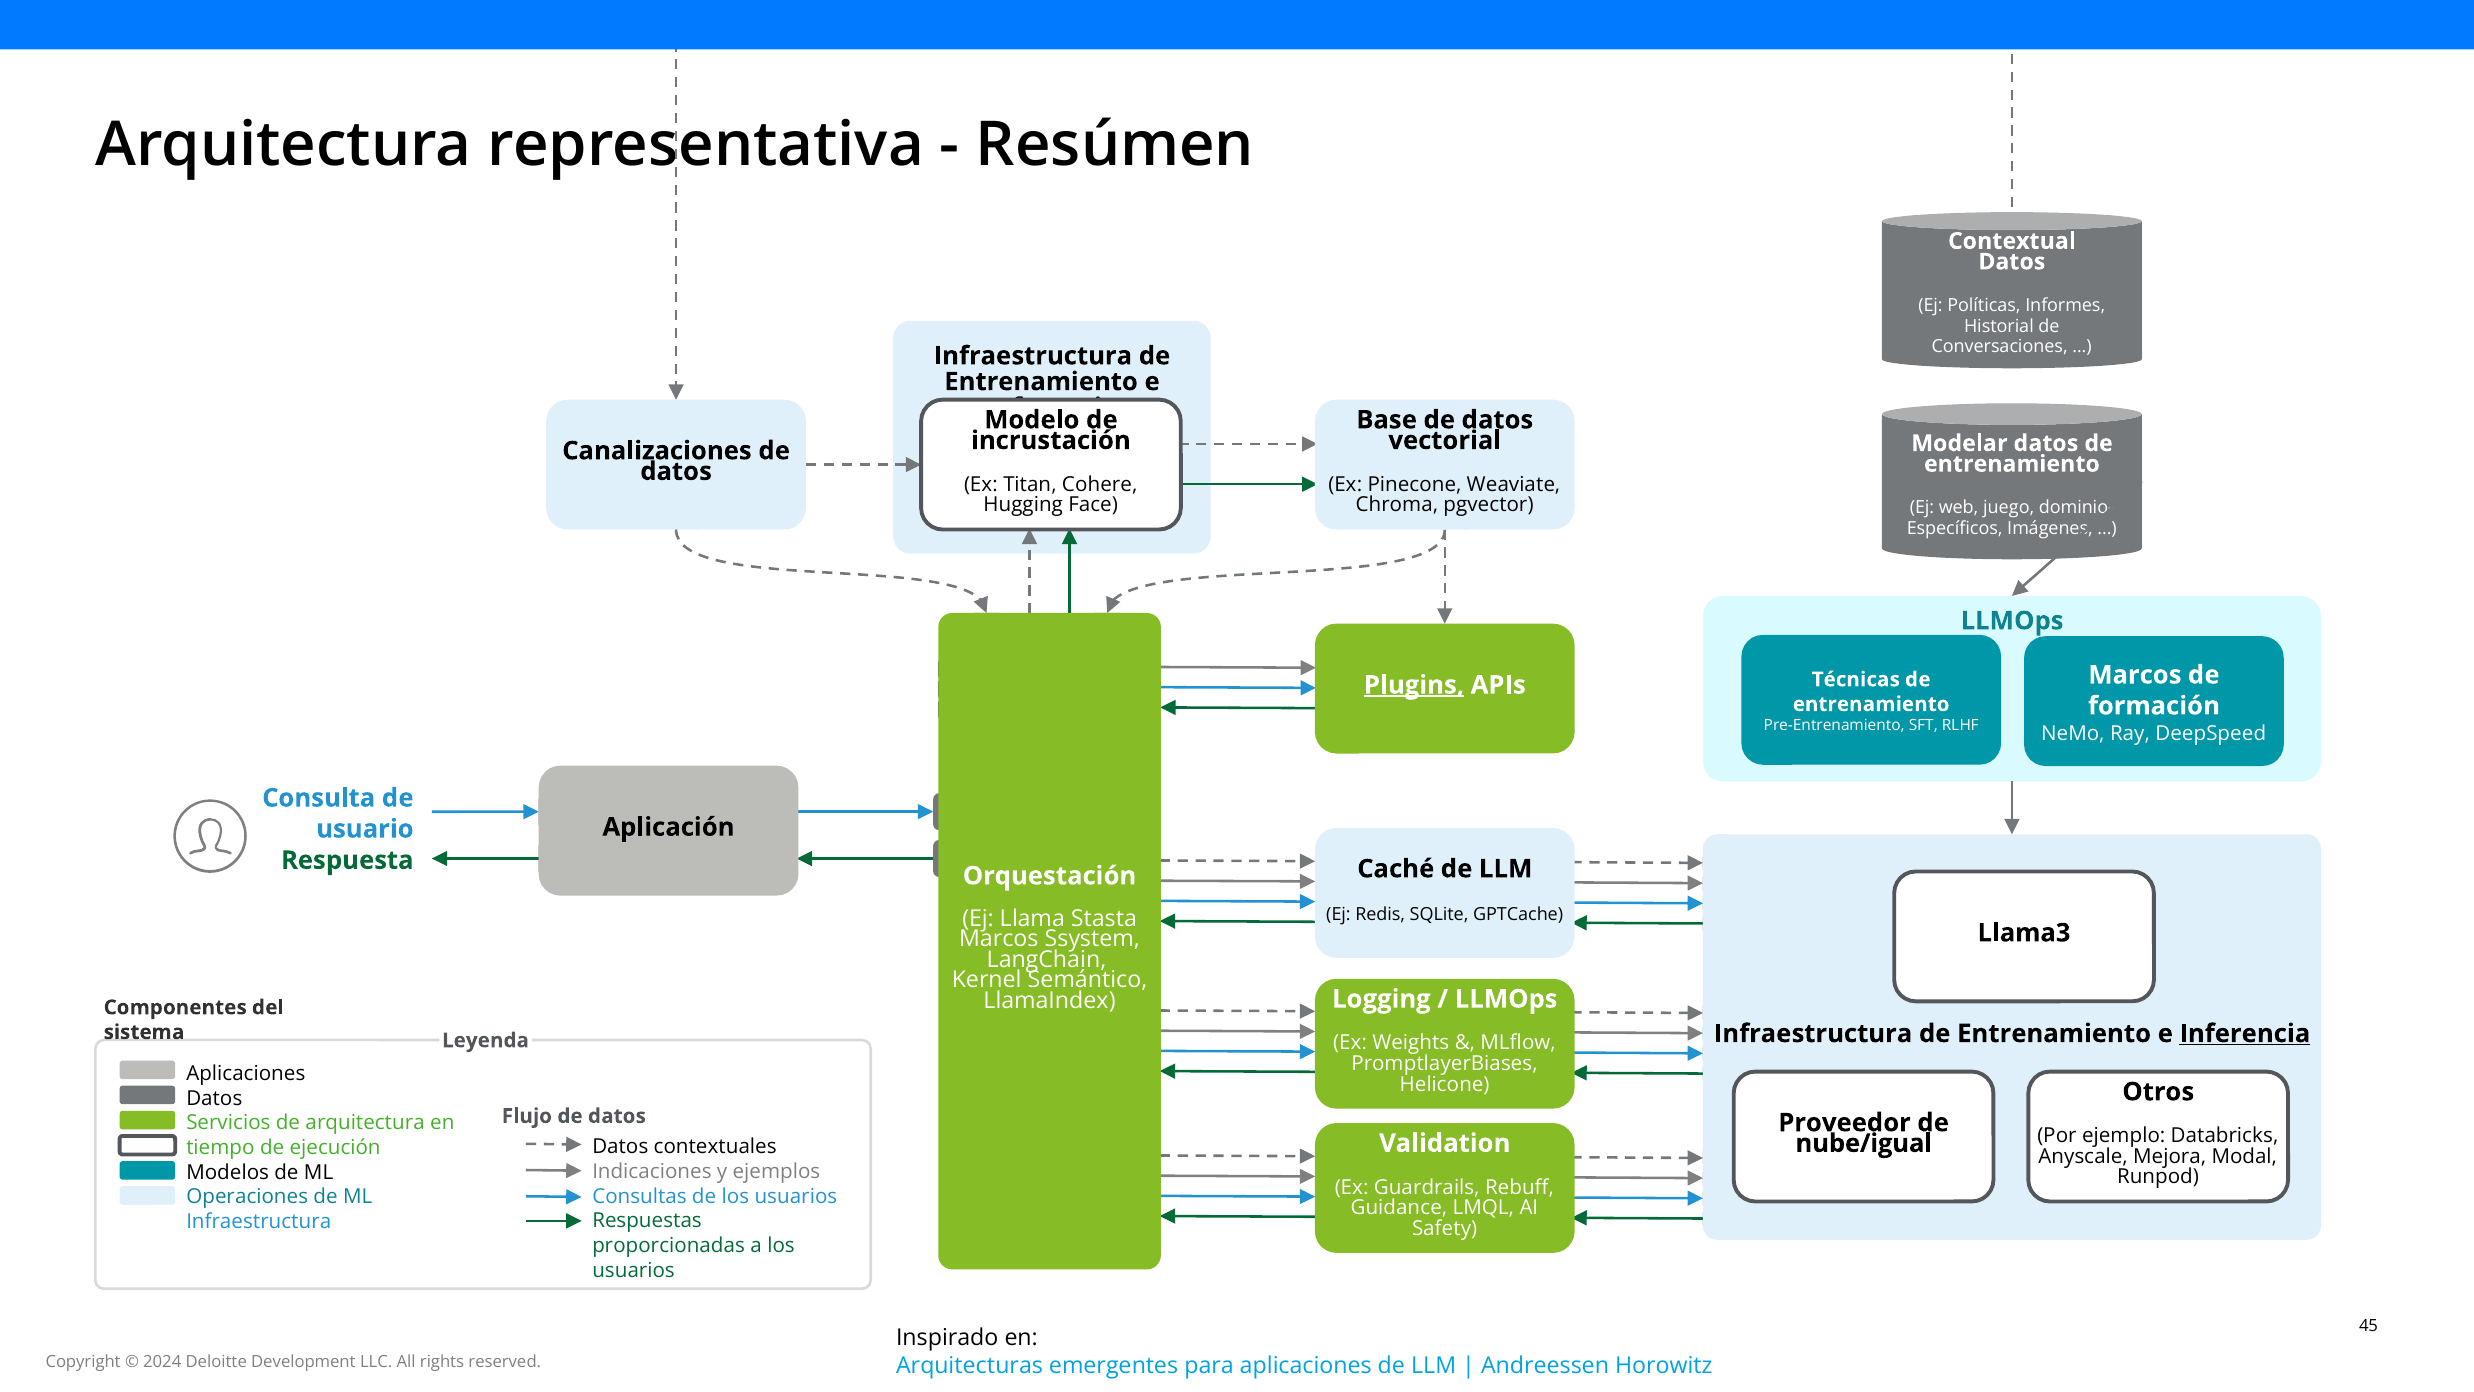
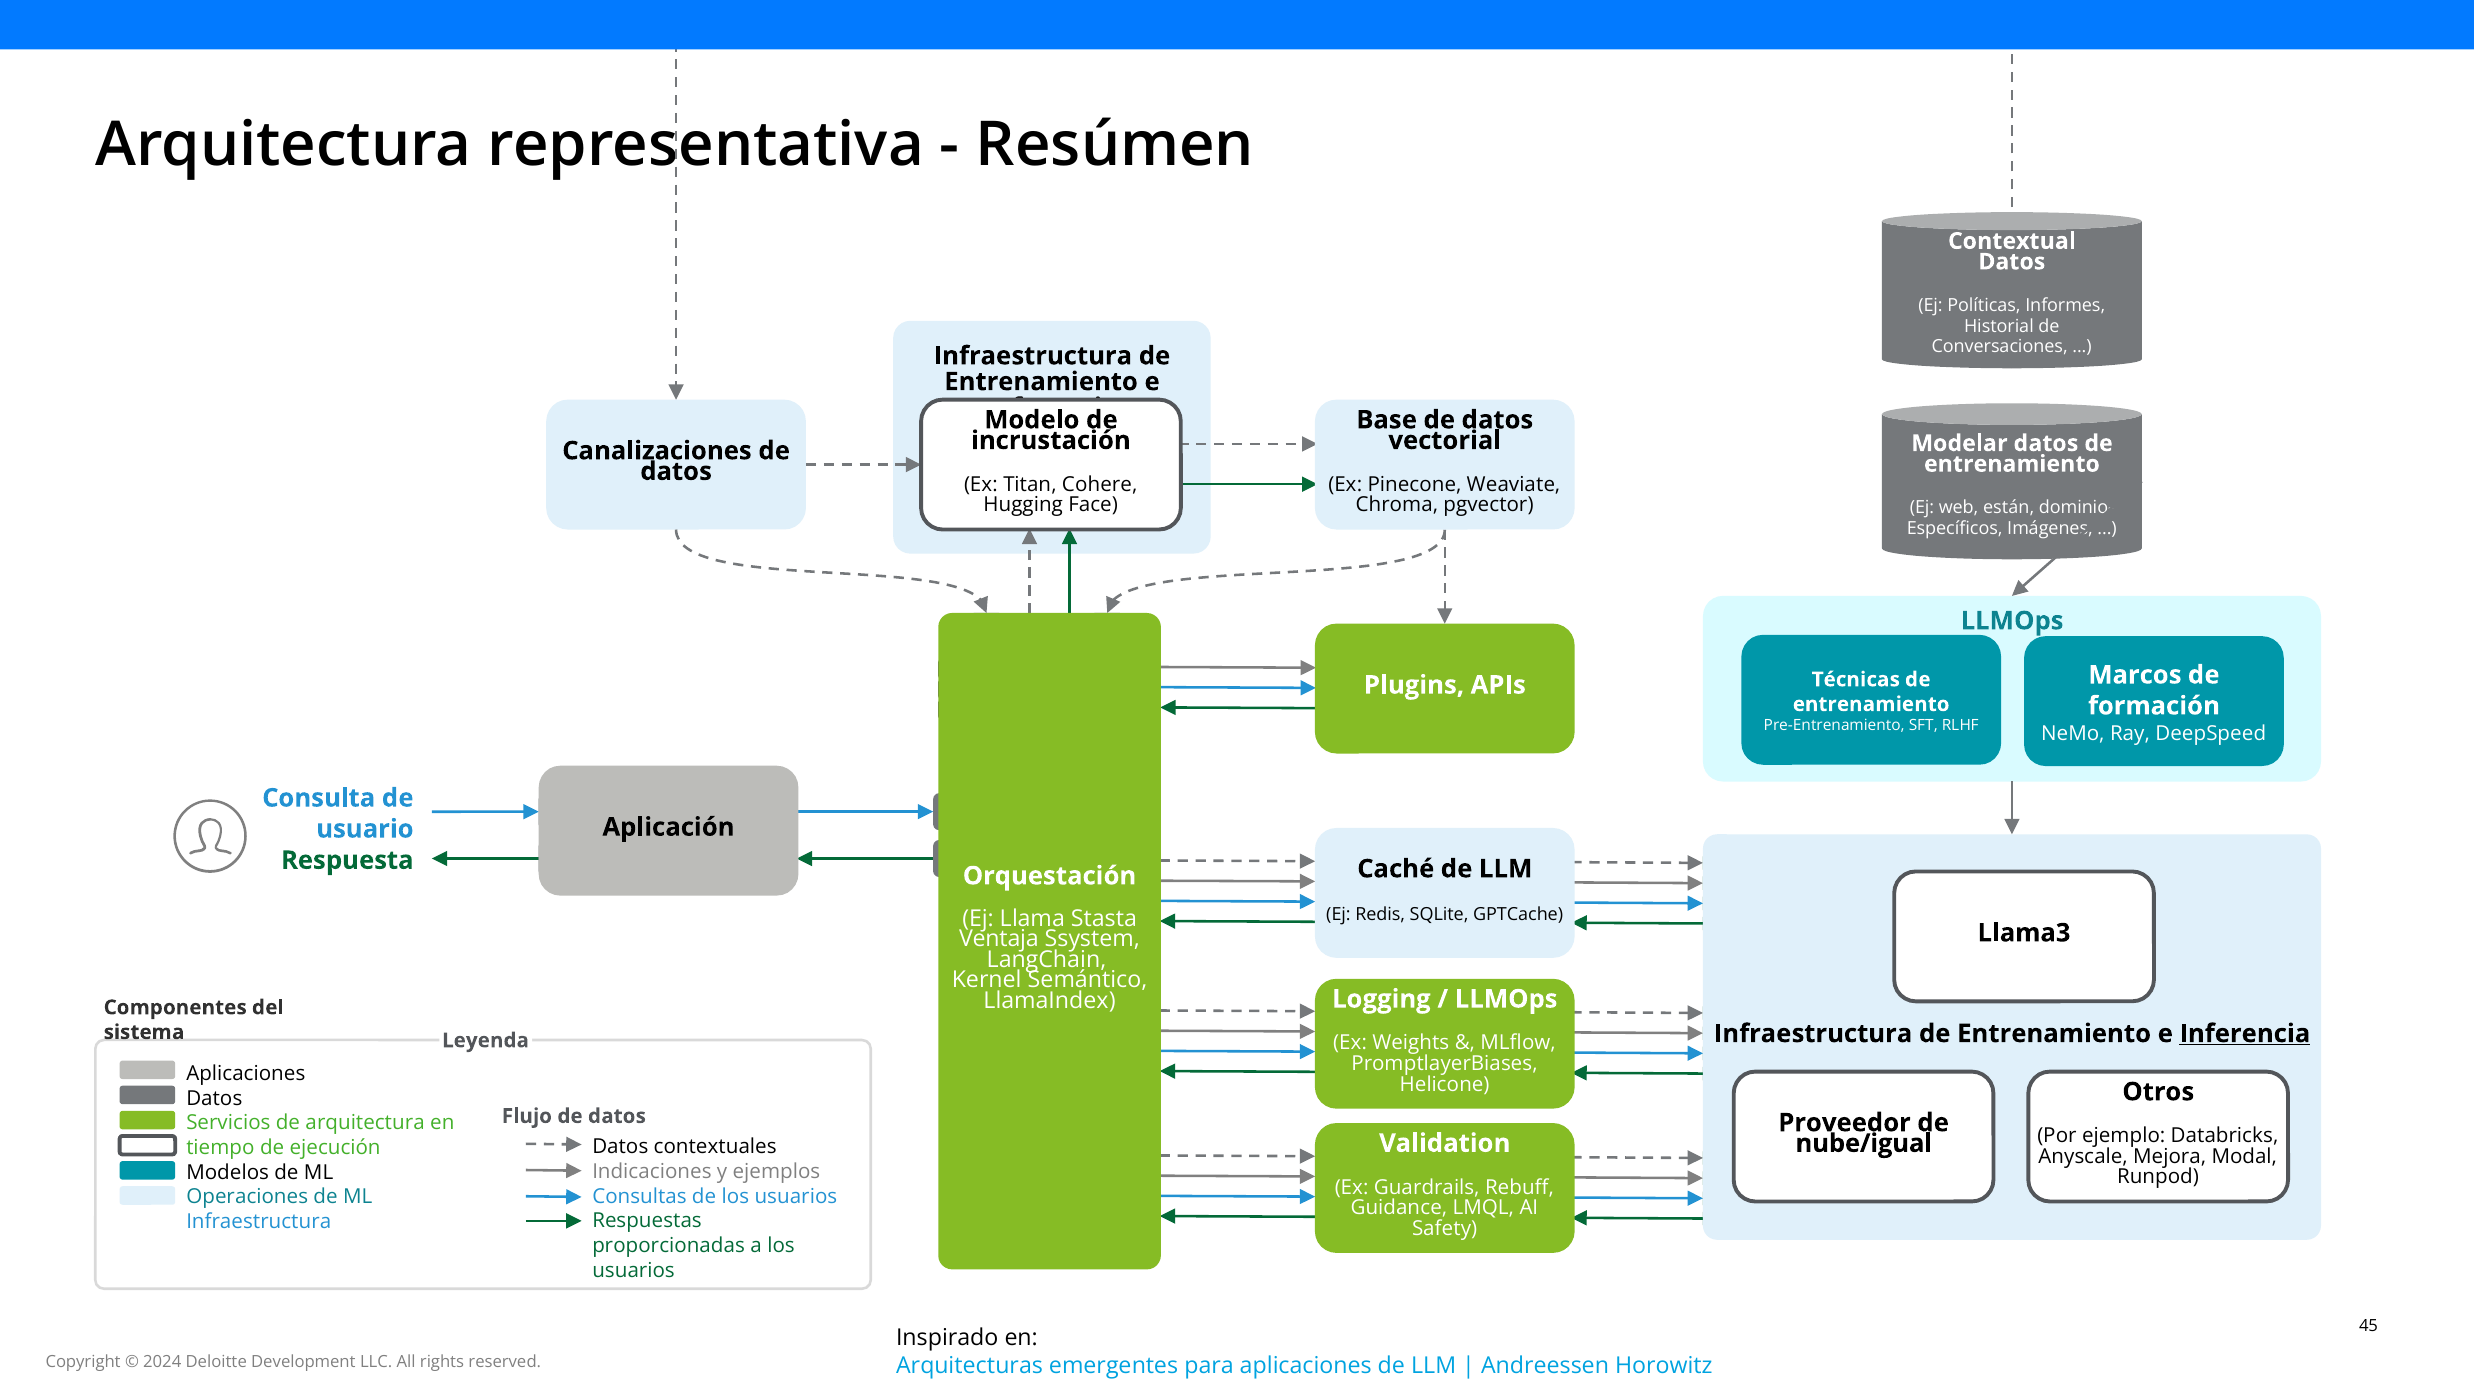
juego: juego -> están
Plugins underline: present -> none
Marcos at (999, 939): Marcos -> Ventaja
